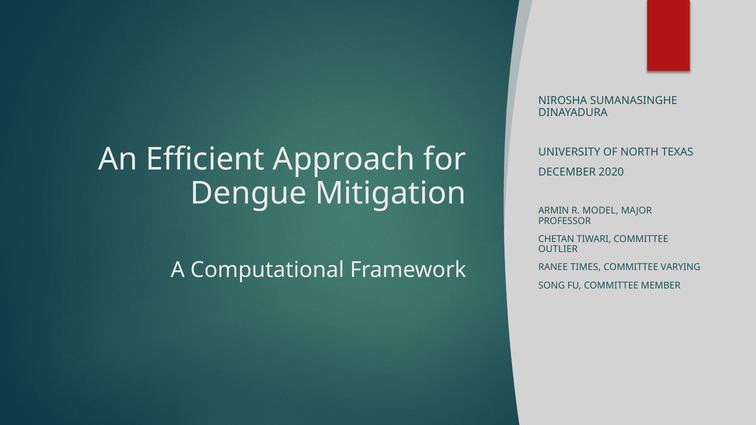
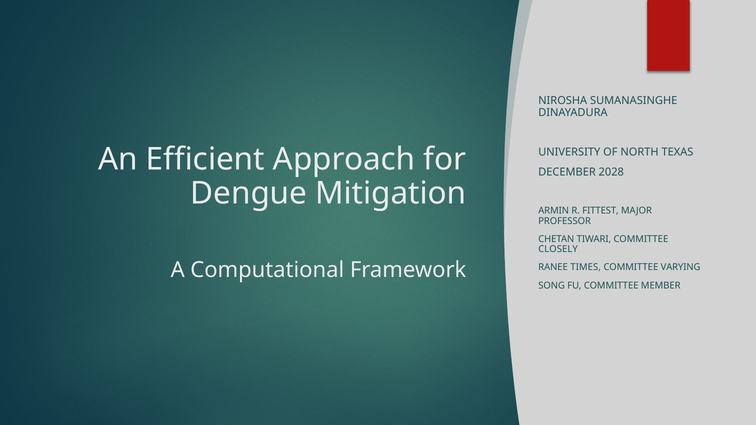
2020: 2020 -> 2028
MODEL: MODEL -> FITTEST
OUTLIER: OUTLIER -> CLOSELY
